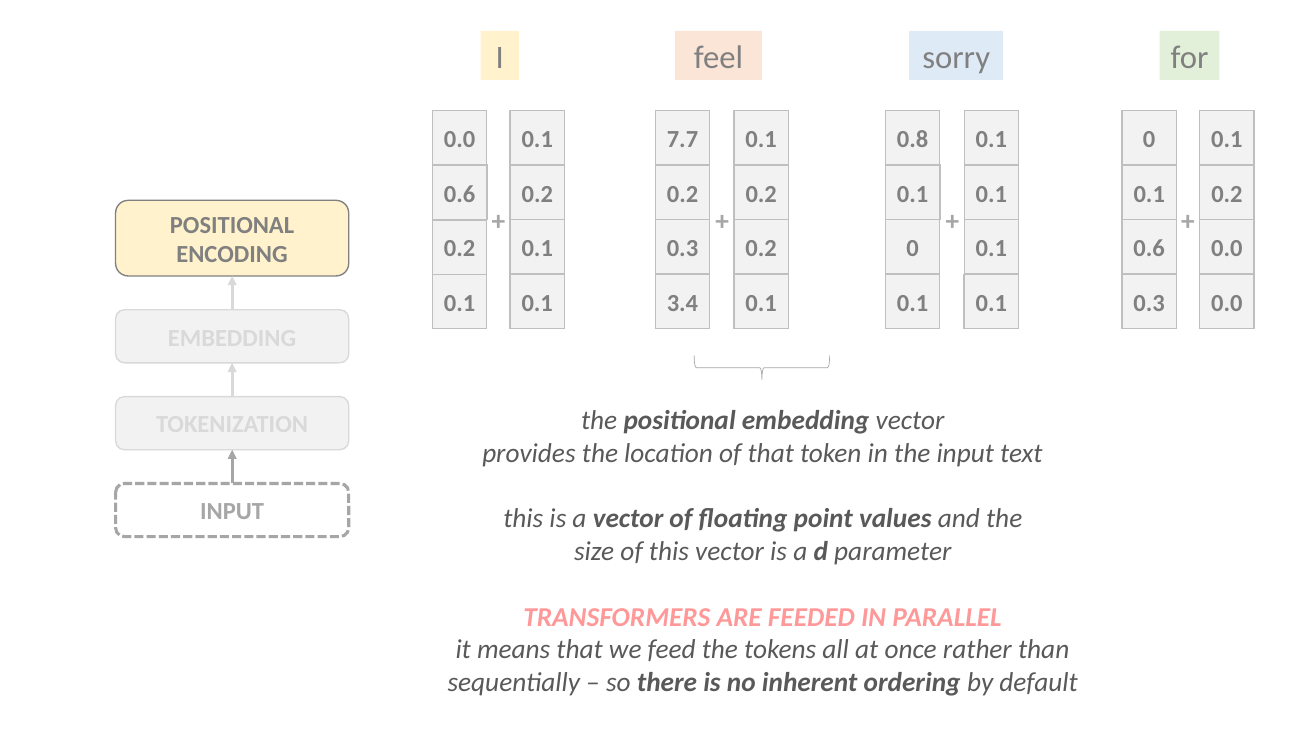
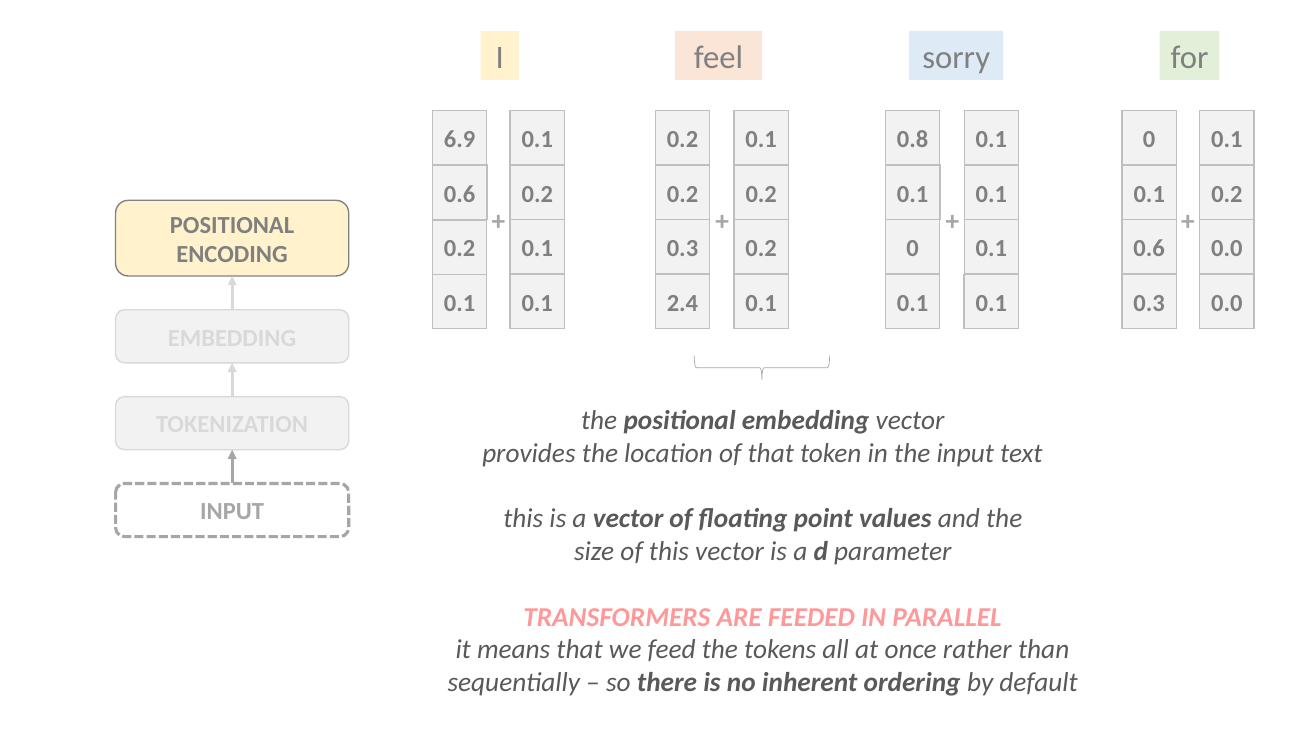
0.0 at (460, 140): 0.0 -> 6.9
7.7 at (682, 140): 7.7 -> 0.2
3.4: 3.4 -> 2.4
